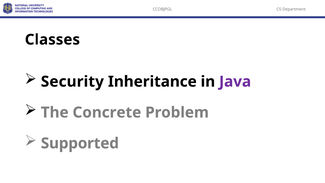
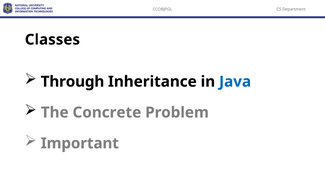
Security: Security -> Through
Java colour: purple -> blue
Supported: Supported -> Important
